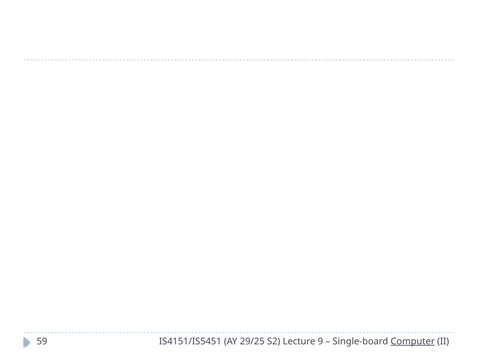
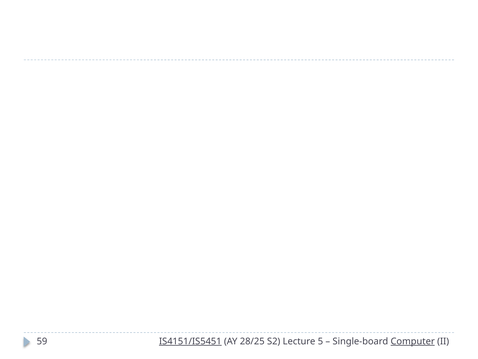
IS4151/IS5451 underline: none -> present
29/25: 29/25 -> 28/25
9: 9 -> 5
